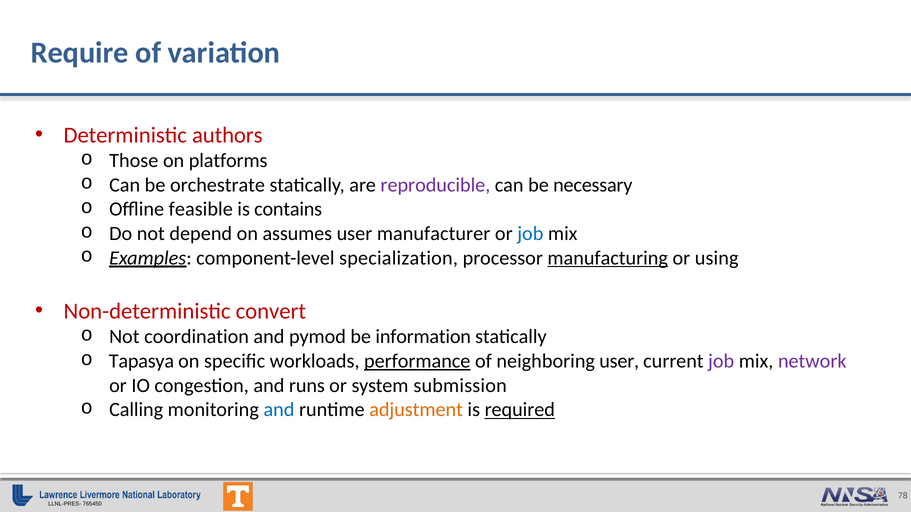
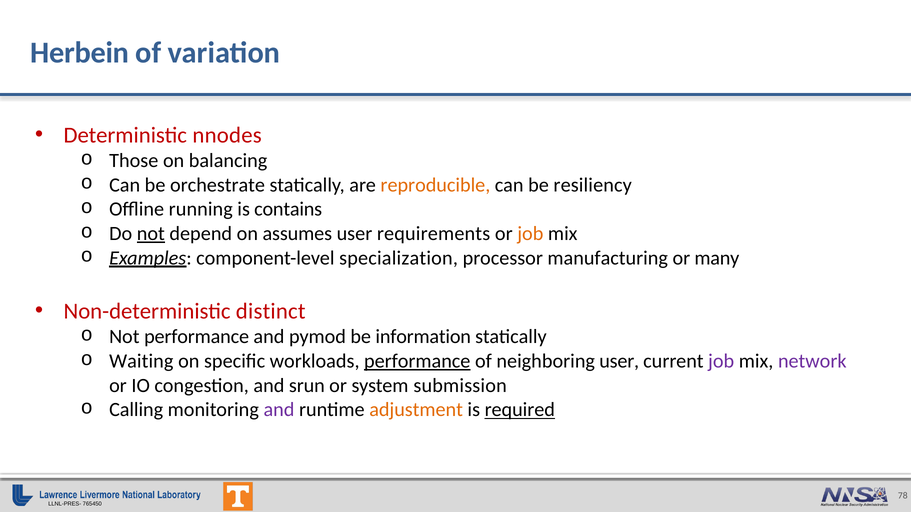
Require: Require -> Herbein
authors: authors -> nnodes
platforms: platforms -> balancing
reproducible colour: purple -> orange
necessary: necessary -> resiliency
feasible: feasible -> running
not at (151, 234) underline: none -> present
manufacturer: manufacturer -> requirements
job at (530, 234) colour: blue -> orange
manufacturing underline: present -> none
using: using -> many
convert: convert -> distinct
Not coordination: coordination -> performance
Tapasya: Tapasya -> Waiting
runs: runs -> srun
and at (279, 410) colour: blue -> purple
